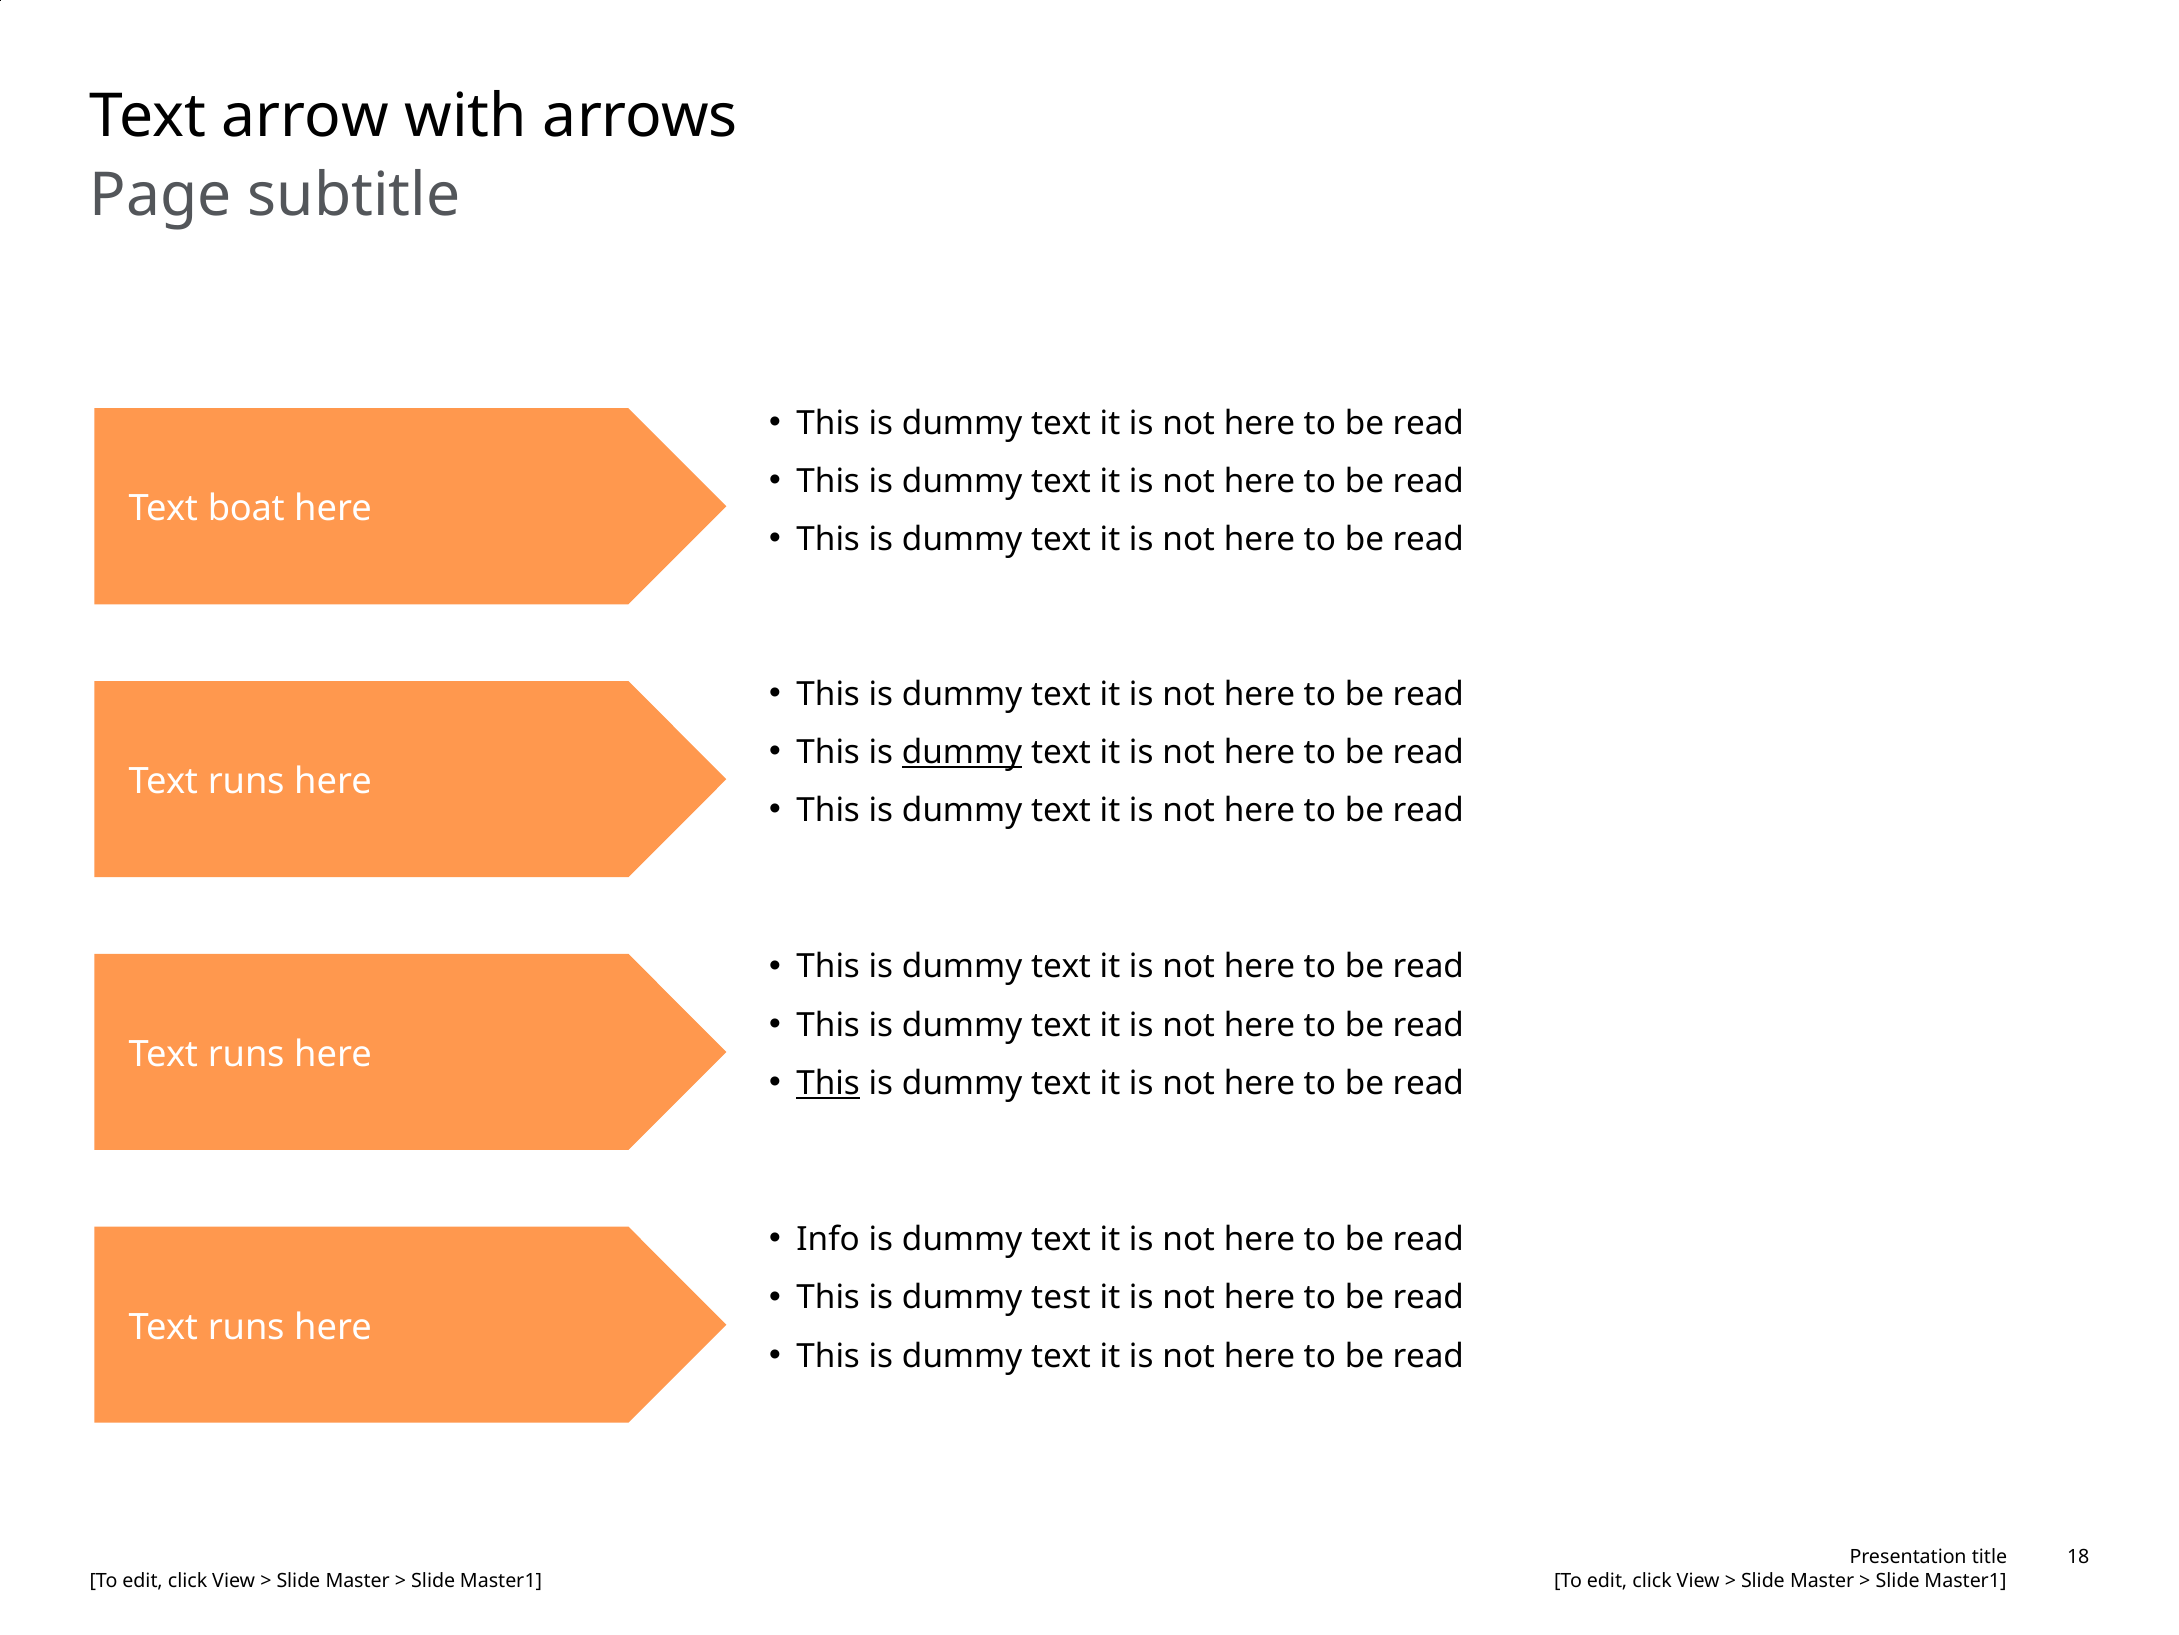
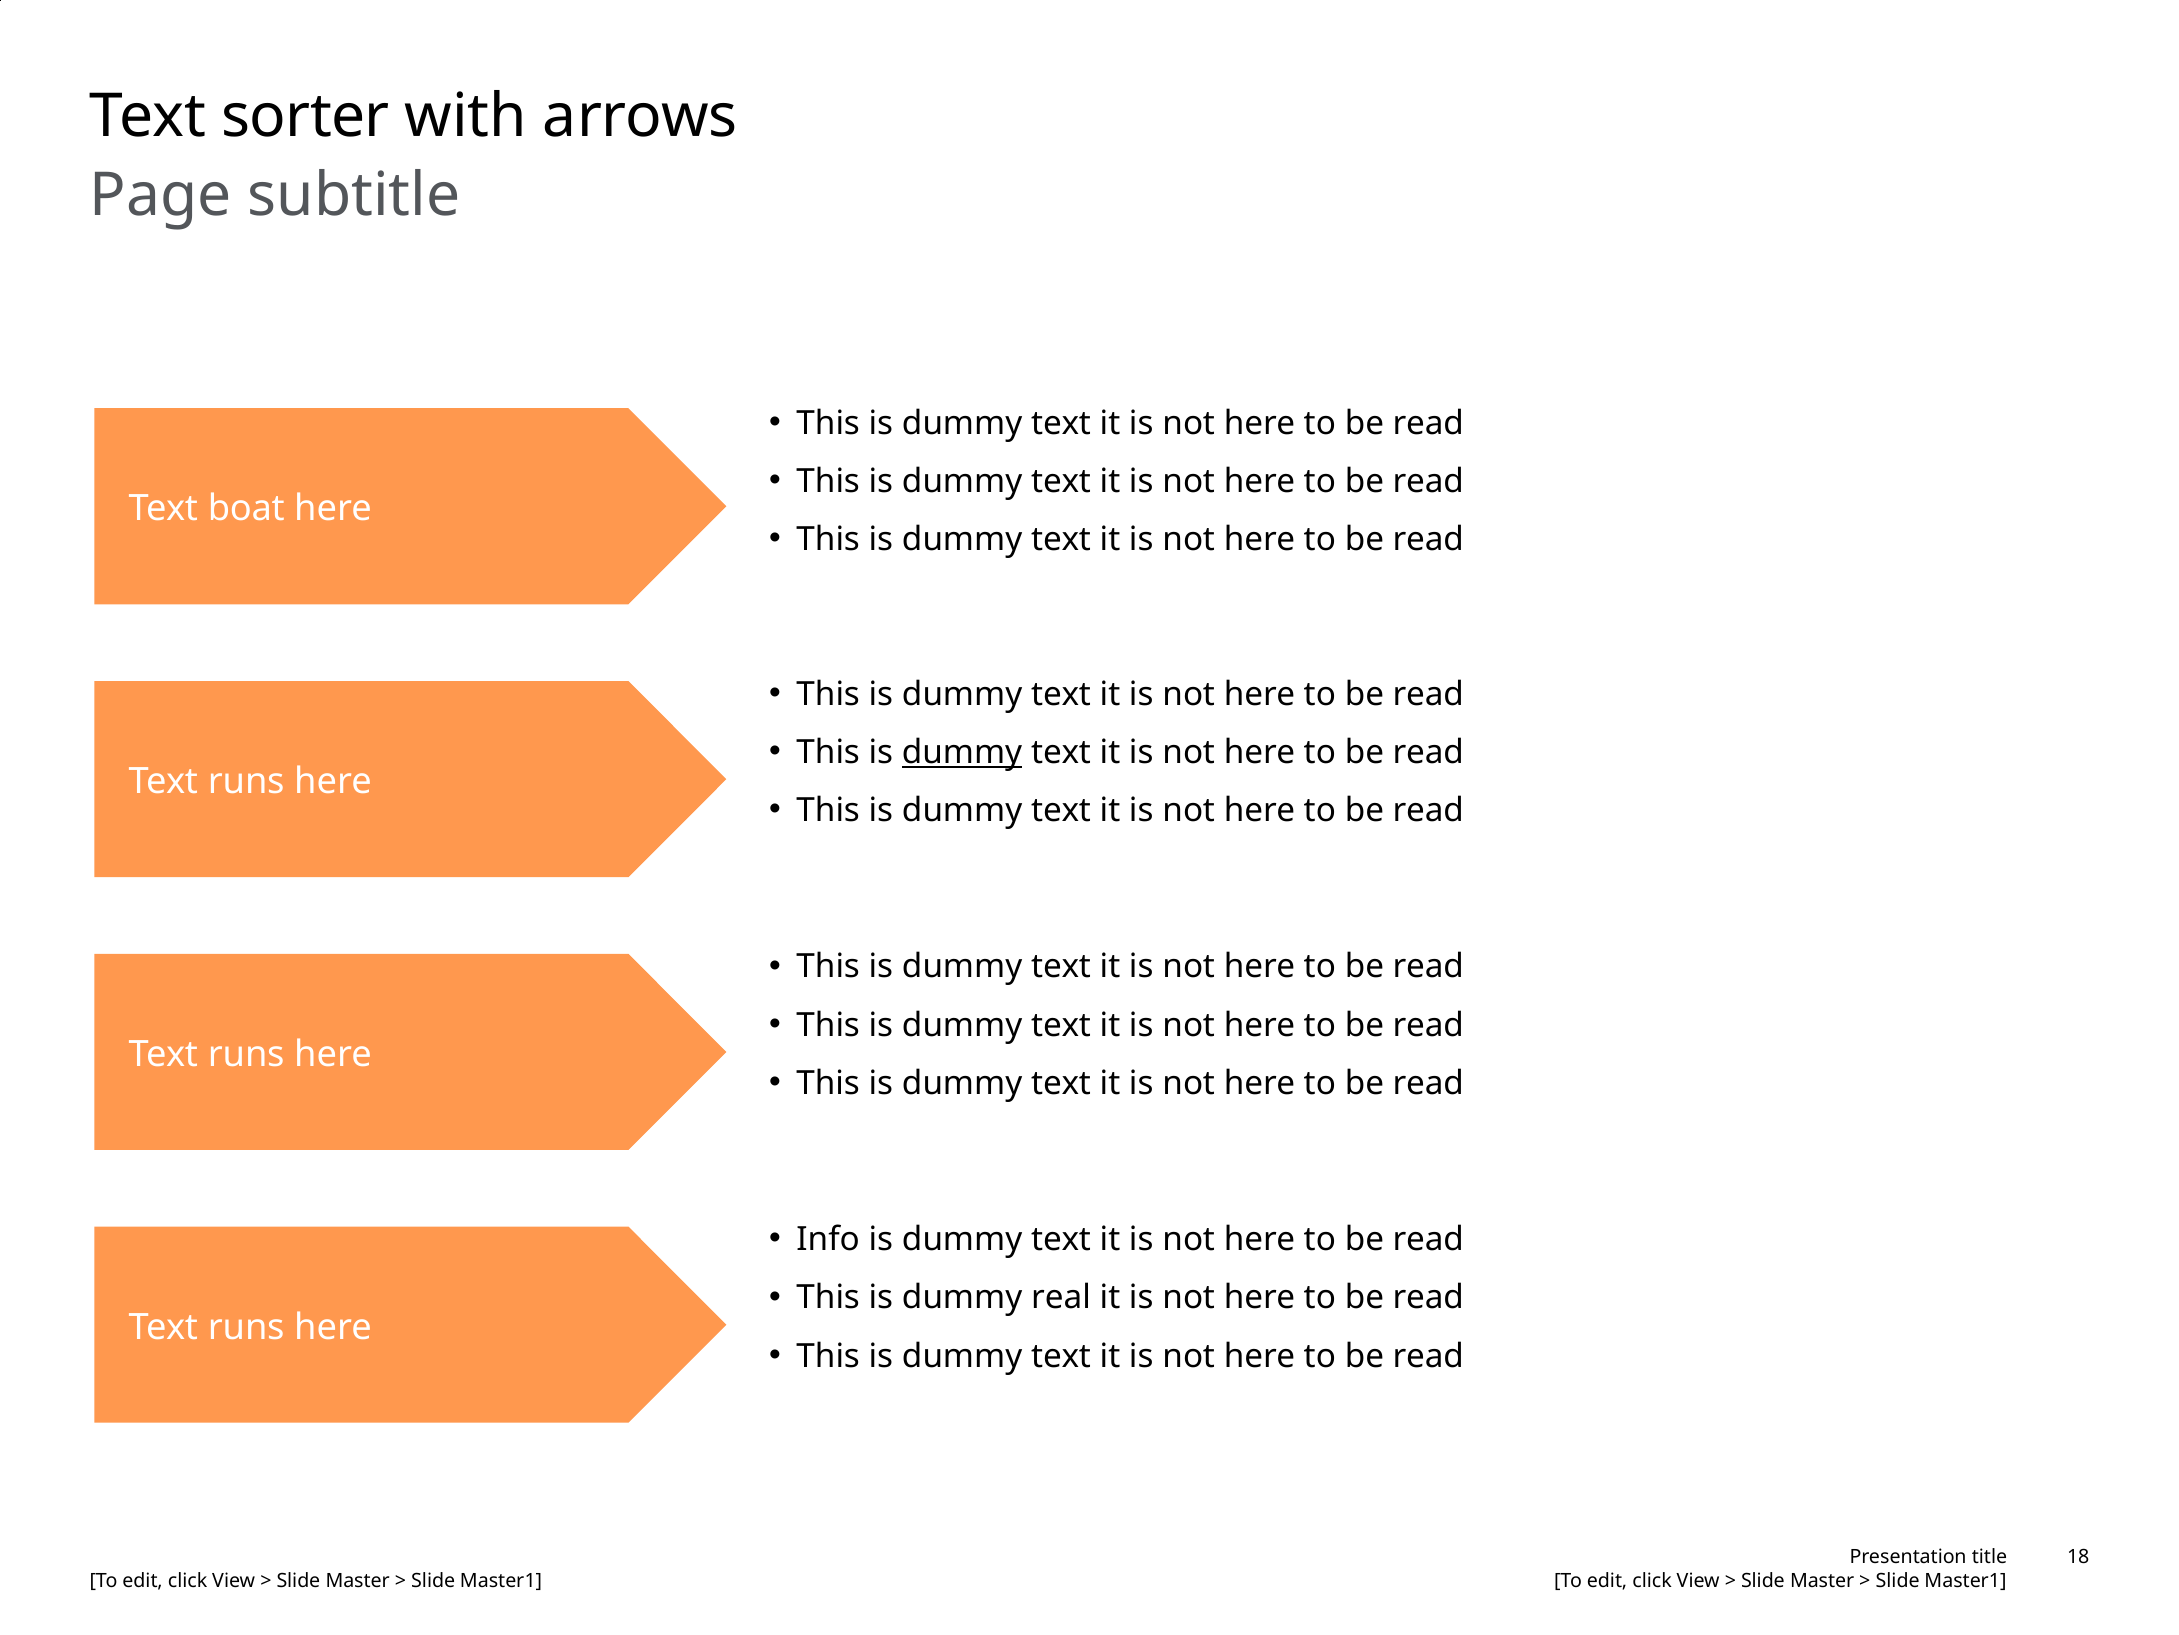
arrow: arrow -> sorter
This at (828, 1083) underline: present -> none
test: test -> real
